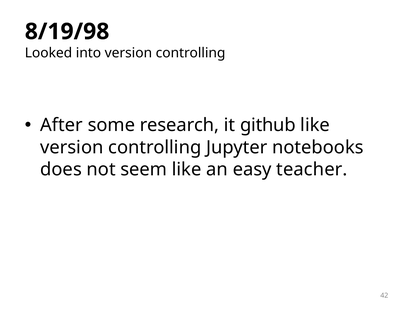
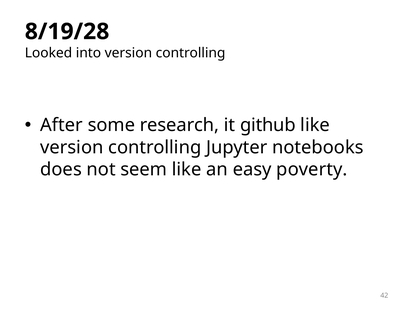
8/19/98: 8/19/98 -> 8/19/28
teacher: teacher -> poverty
